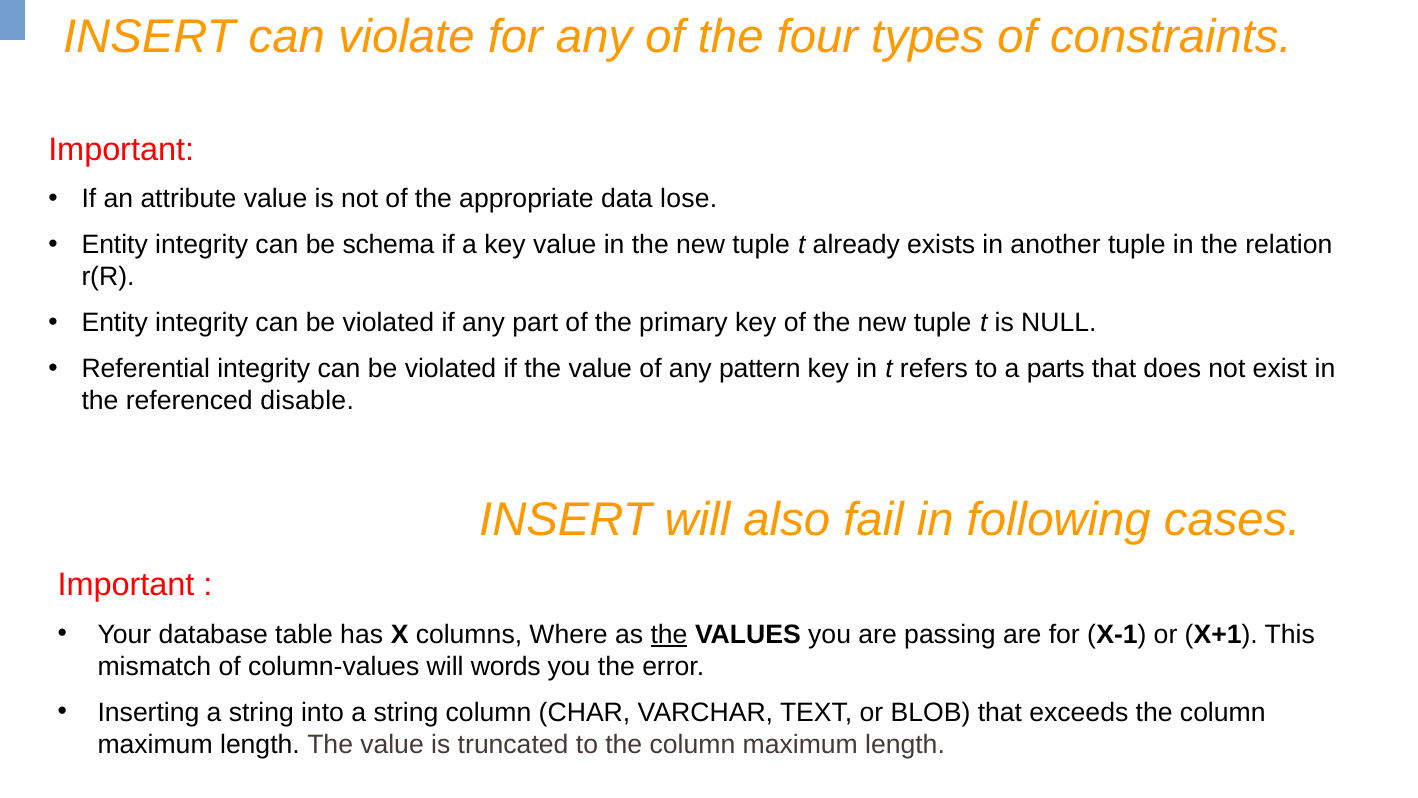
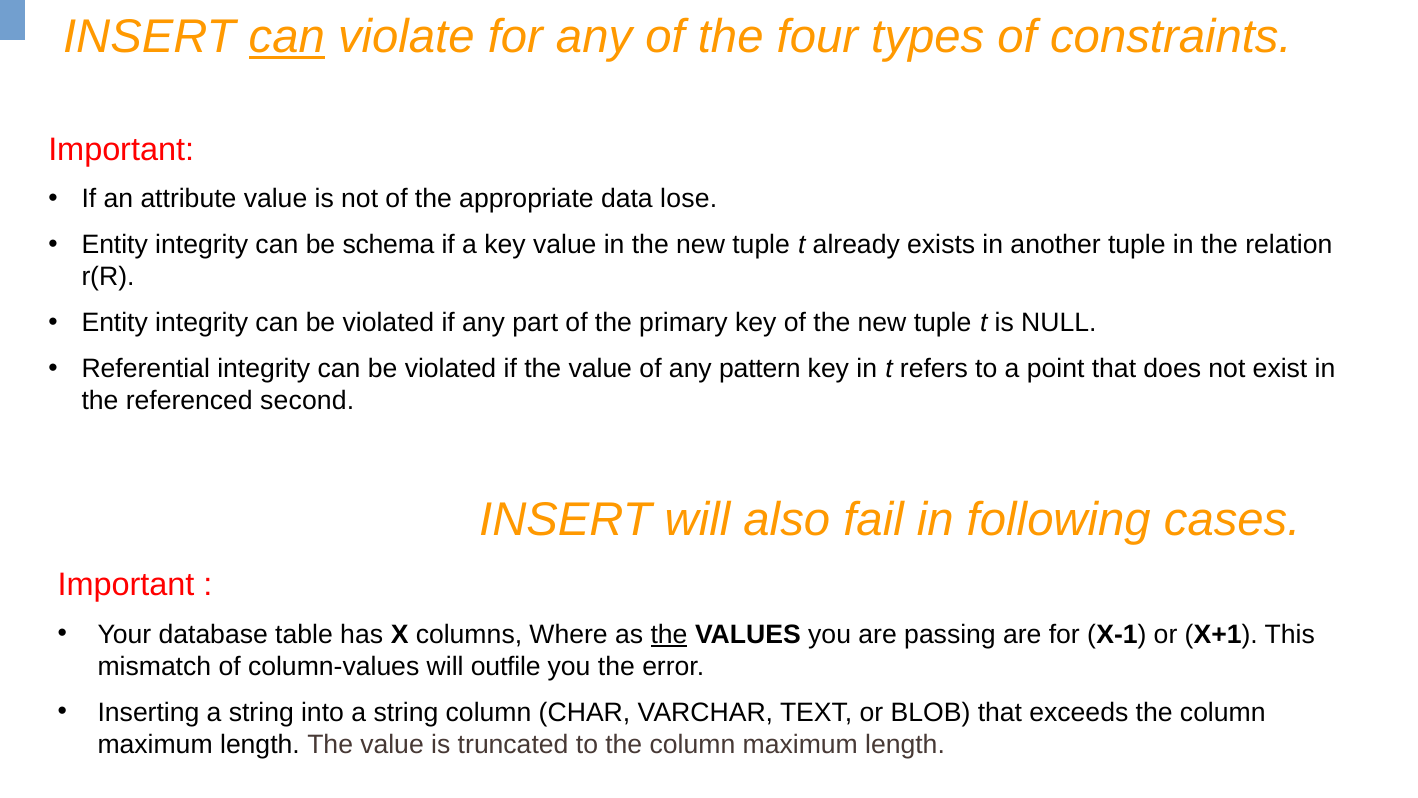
can at (287, 37) underline: none -> present
parts: parts -> point
disable: disable -> second
words: words -> outfile
